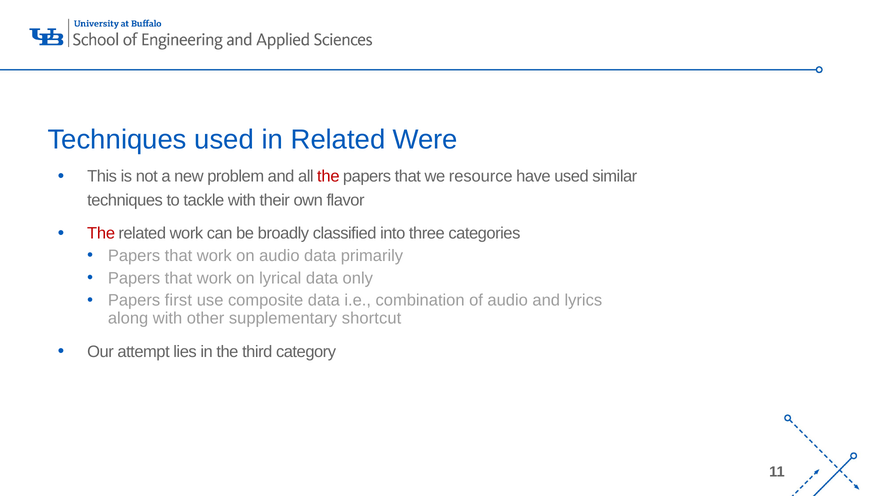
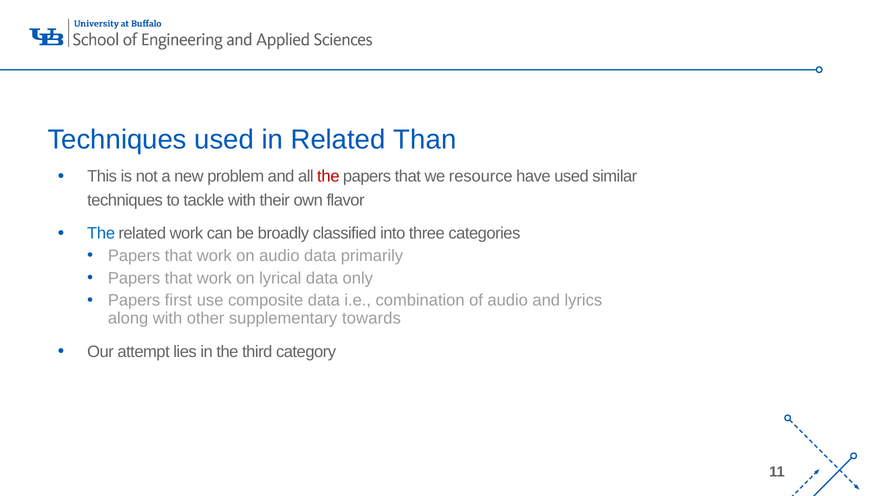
Were: Were -> Than
The at (101, 233) colour: red -> blue
shortcut: shortcut -> towards
